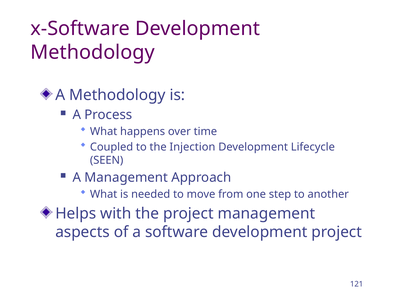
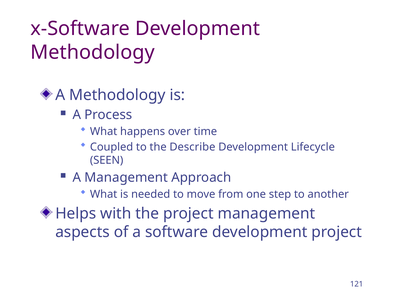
Injection: Injection -> Describe
